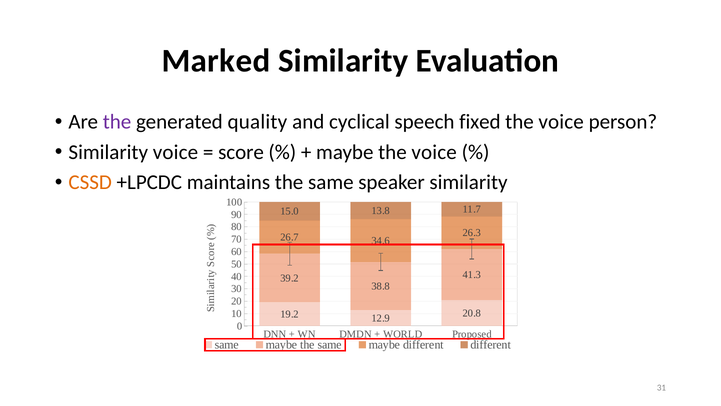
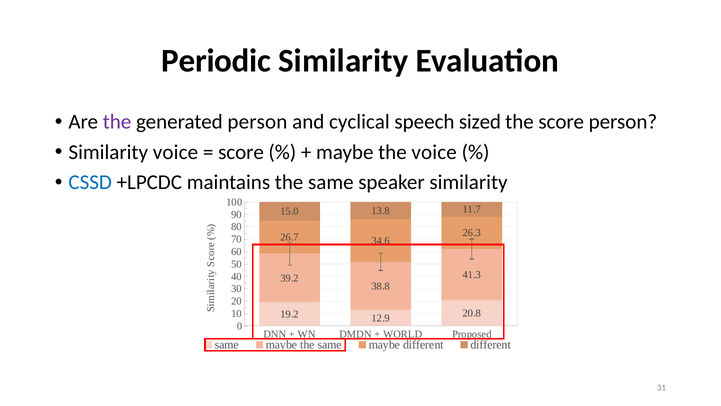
Marked: Marked -> Periodic
generated quality: quality -> person
fixed: fixed -> sized
voice at (561, 122): voice -> score
CSSD colour: orange -> blue
